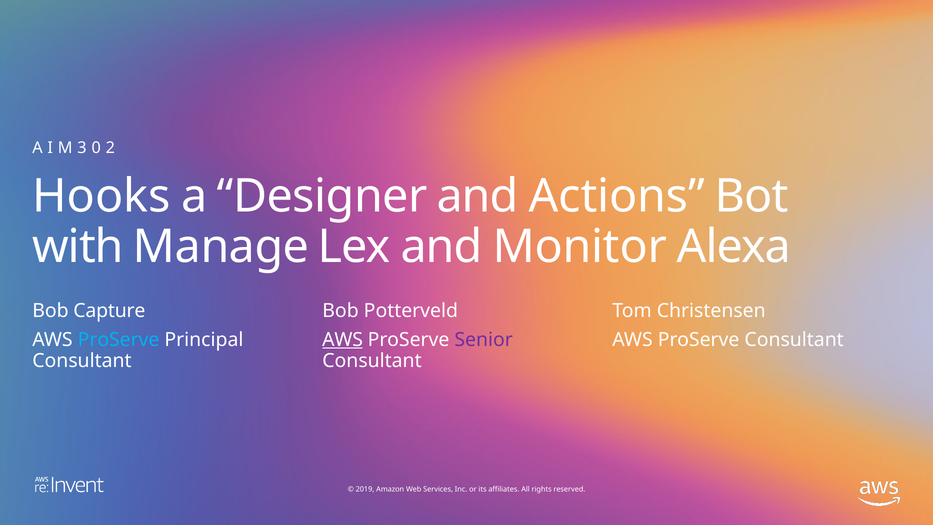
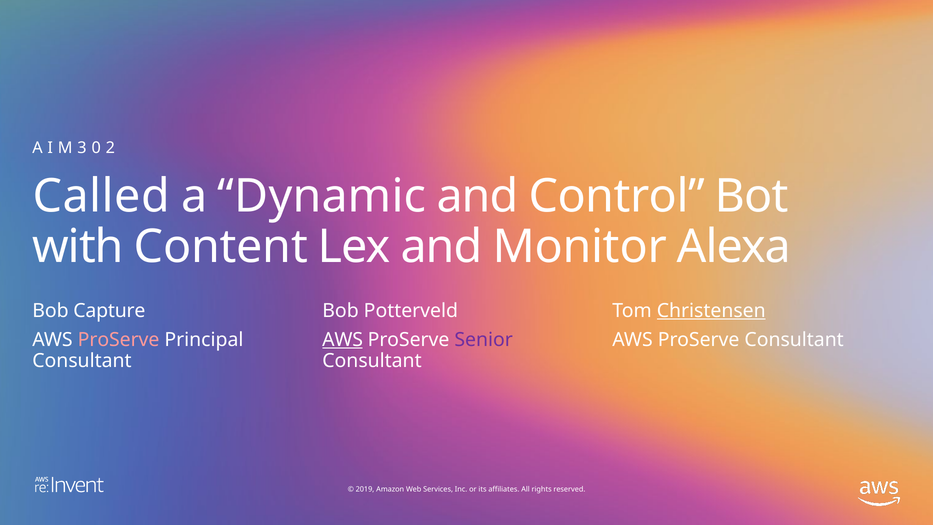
Hooks: Hooks -> Called
Designer: Designer -> Dynamic
Actions: Actions -> Control
Manage: Manage -> Content
Christensen underline: none -> present
ProServe at (119, 340) colour: light blue -> pink
